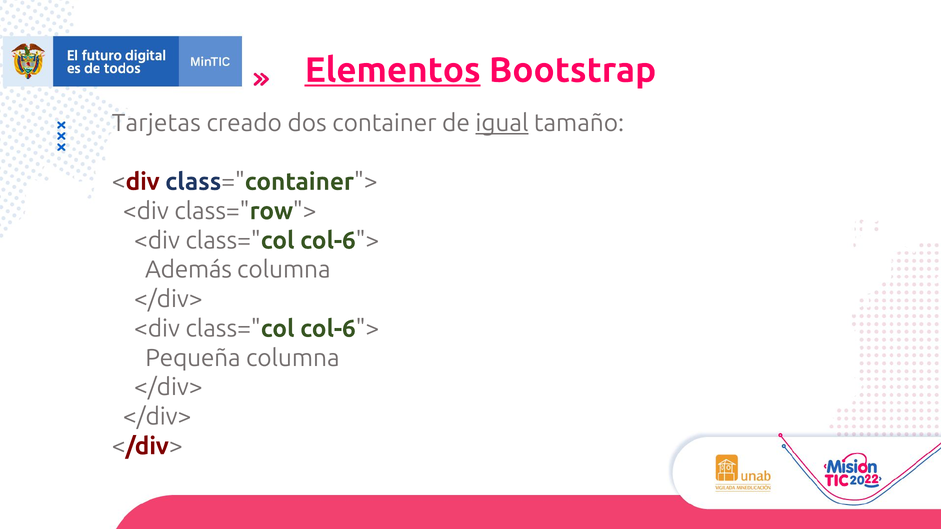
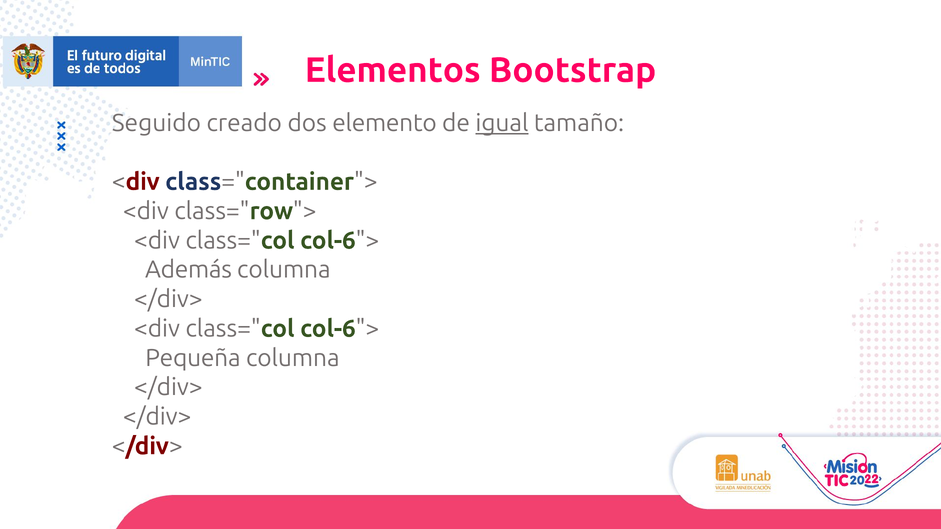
Elementos underline: present -> none
Tarjetas: Tarjetas -> Seguido
container: container -> elemento
